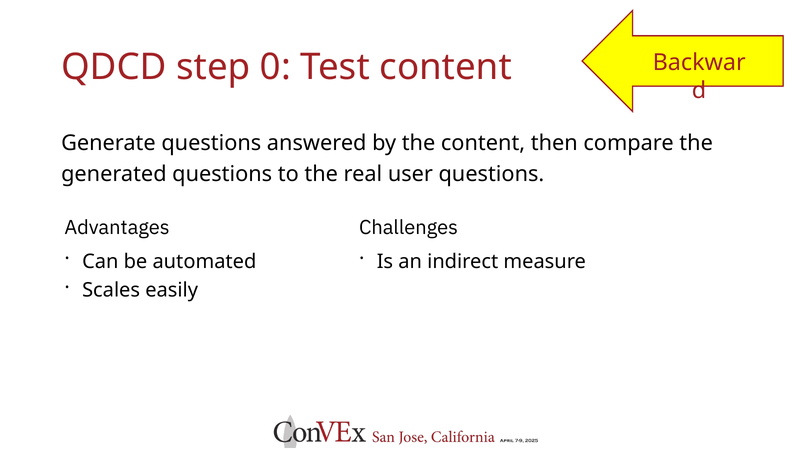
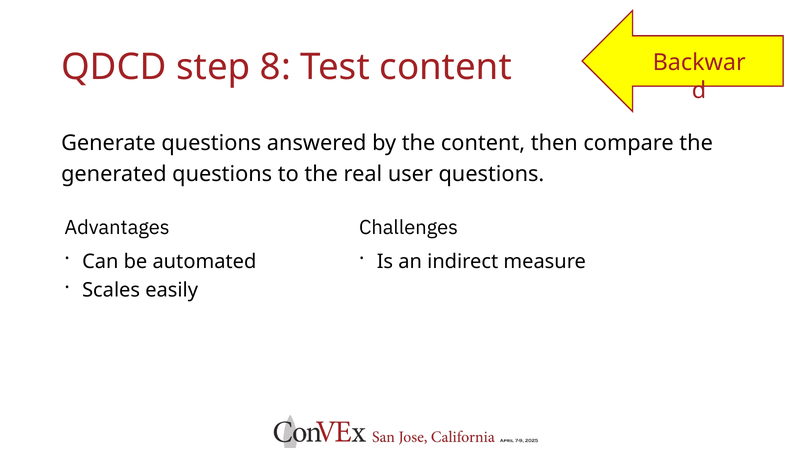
0: 0 -> 8
